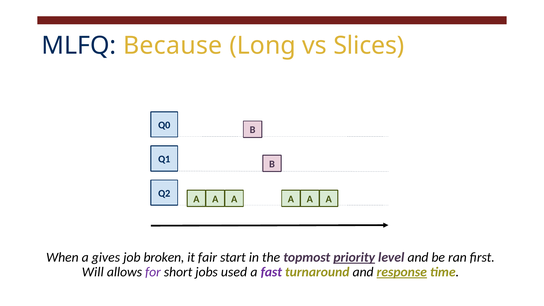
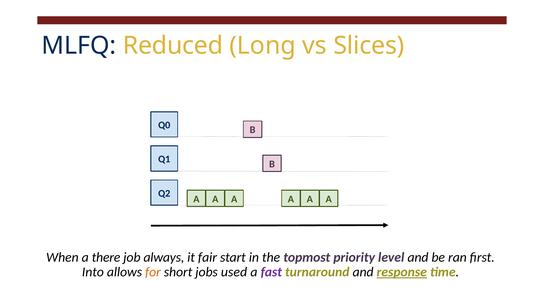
Because: Because -> Reduced
gives: gives -> there
broken: broken -> always
priority underline: present -> none
Will: Will -> Into
for colour: purple -> orange
